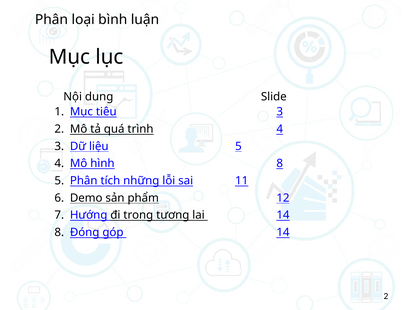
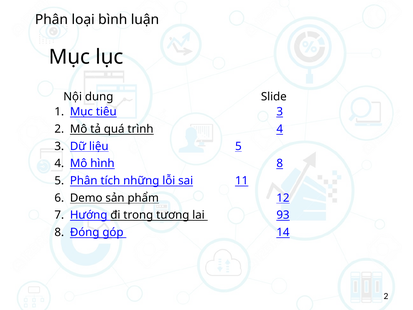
lai 14: 14 -> 93
